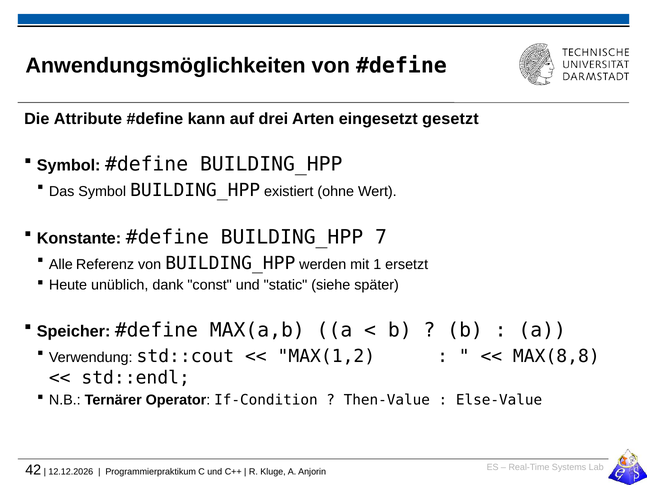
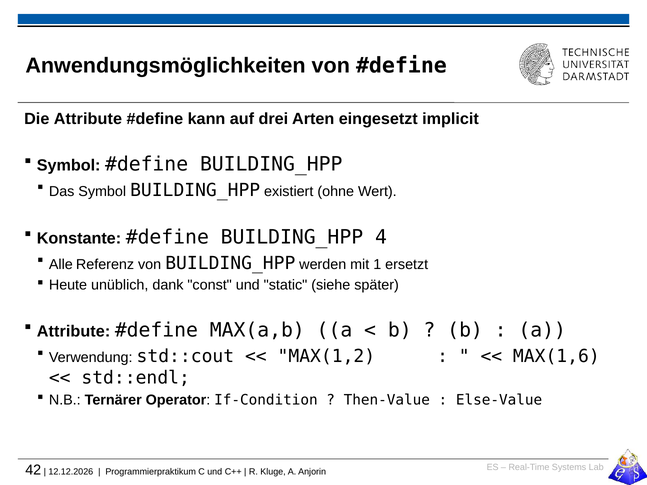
gesetzt: gesetzt -> implicit
7: 7 -> 4
Speicher at (74, 331): Speicher -> Attribute
MAX(8,8: MAX(8,8 -> MAX(1,6
